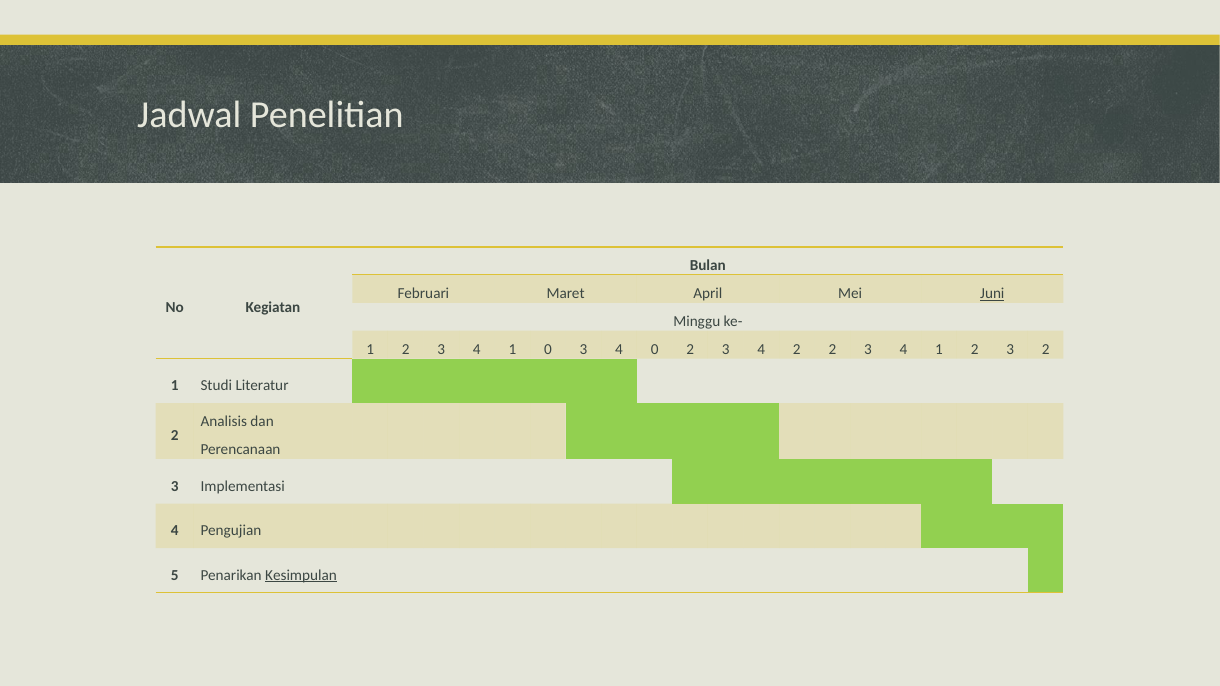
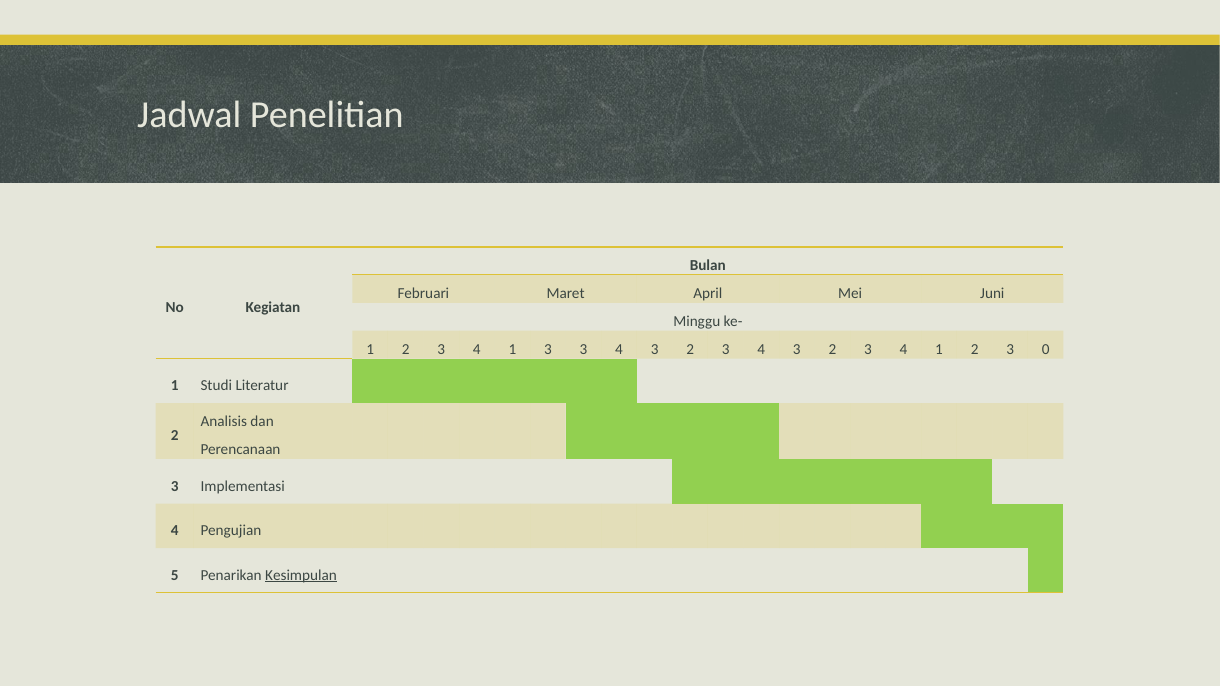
Juni underline: present -> none
1 0: 0 -> 3
0 at (655, 350): 0 -> 3
2 3 4 2: 2 -> 3
3 2: 2 -> 0
